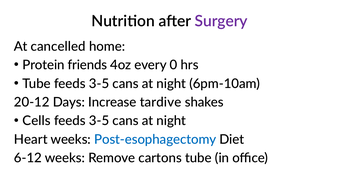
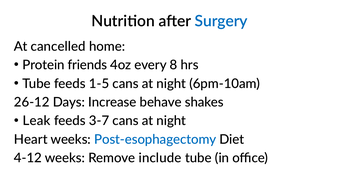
Surgery colour: purple -> blue
0: 0 -> 8
Tube feeds 3-5: 3-5 -> 1-5
20-12: 20-12 -> 26-12
tardive: tardive -> behave
Cells: Cells -> Leak
3-5 at (99, 120): 3-5 -> 3-7
6-12: 6-12 -> 4-12
cartons: cartons -> include
